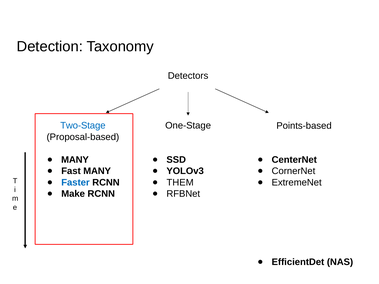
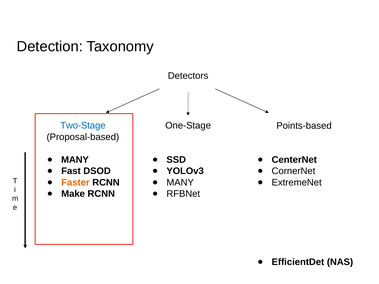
Fast MANY: MANY -> DSOD
Faster colour: blue -> orange
THEM at (180, 183): THEM -> MANY
